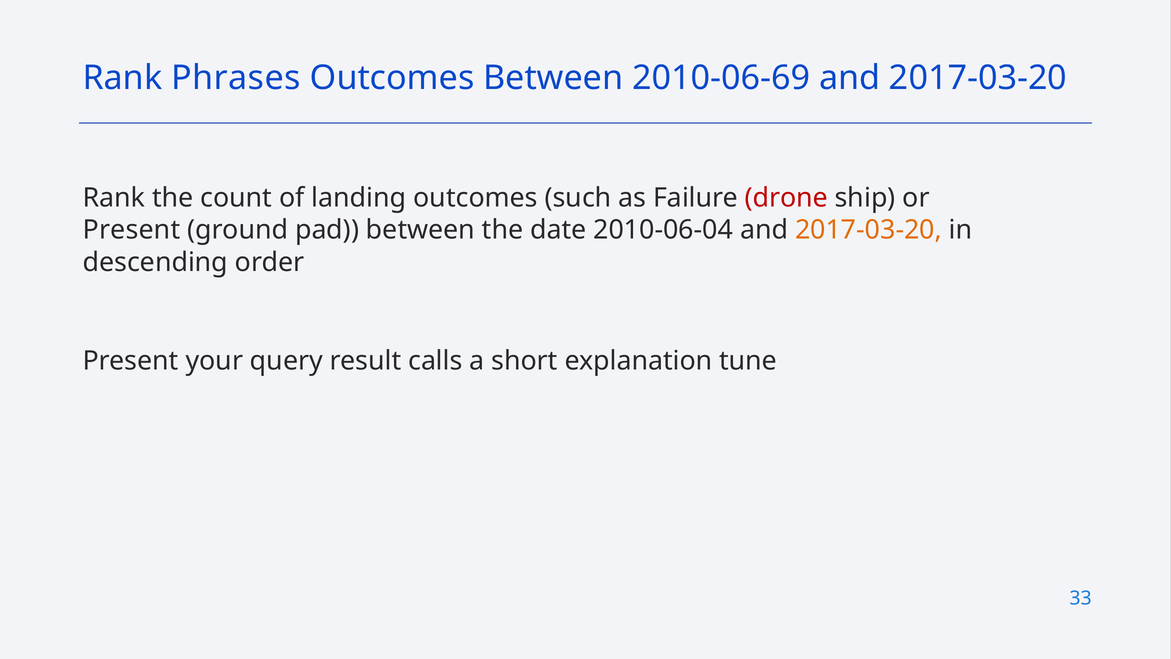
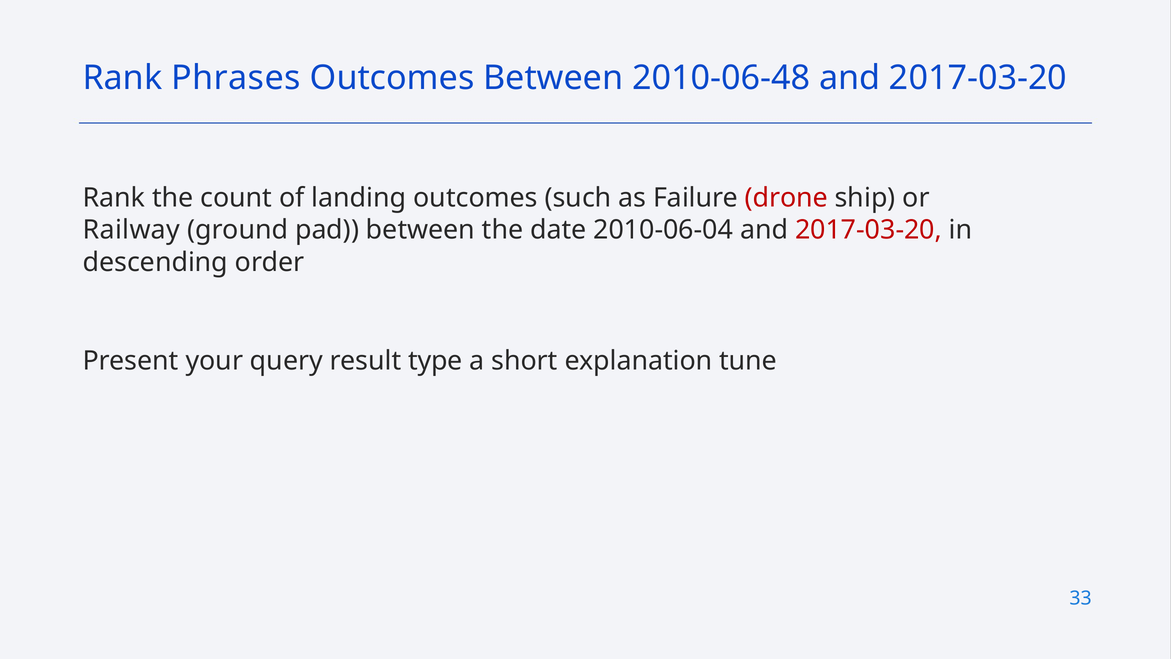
2010-06-69: 2010-06-69 -> 2010-06-48
Present at (132, 230): Present -> Railway
2017-03-20 at (868, 230) colour: orange -> red
calls: calls -> type
